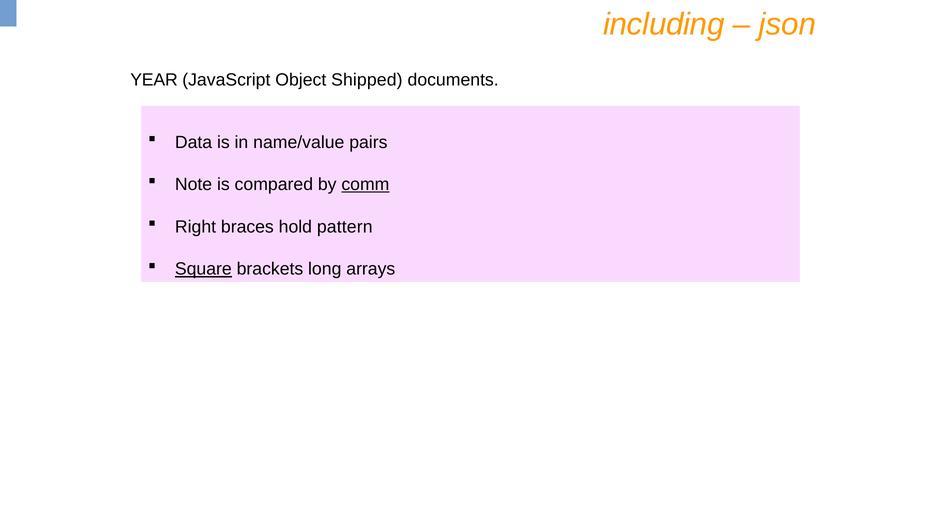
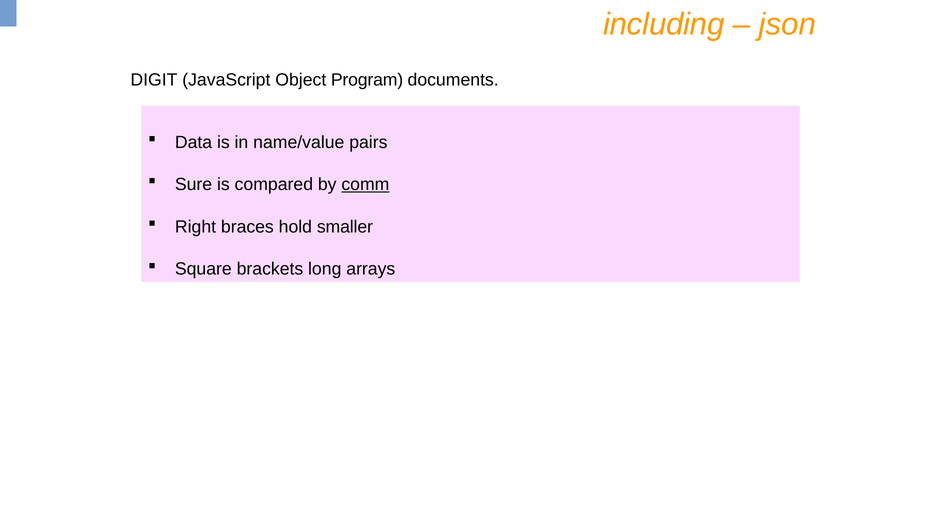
YEAR: YEAR -> DIGIT
Shipped: Shipped -> Program
Note: Note -> Sure
pattern: pattern -> smaller
Square underline: present -> none
